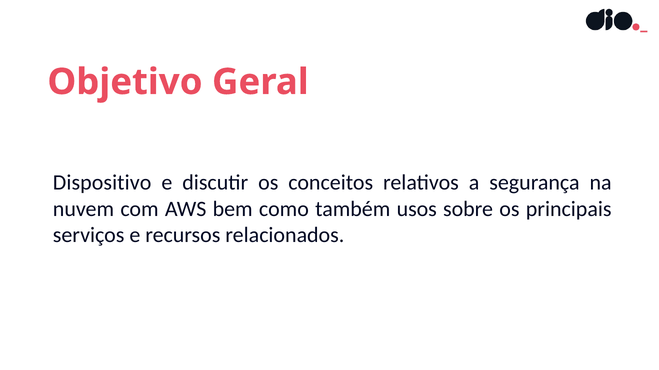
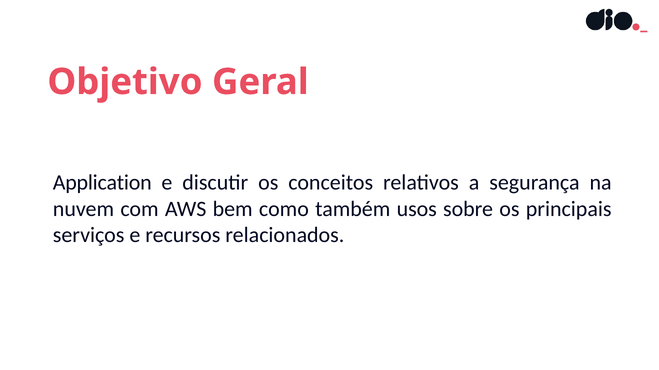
Dispositivo: Dispositivo -> Application
